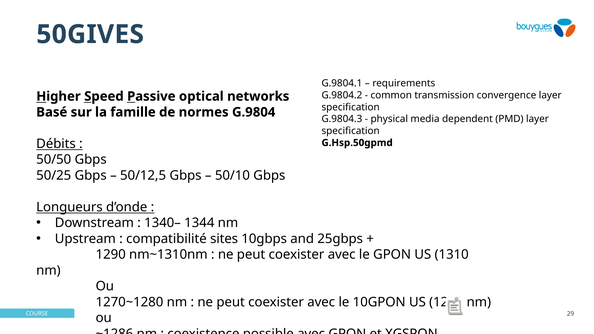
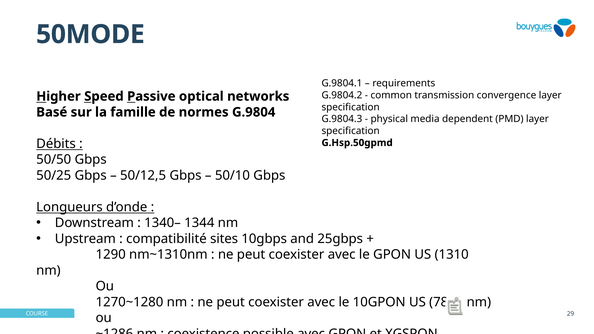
50GIVES: 50GIVES -> 50MODE
1220: 1220 -> 7812
